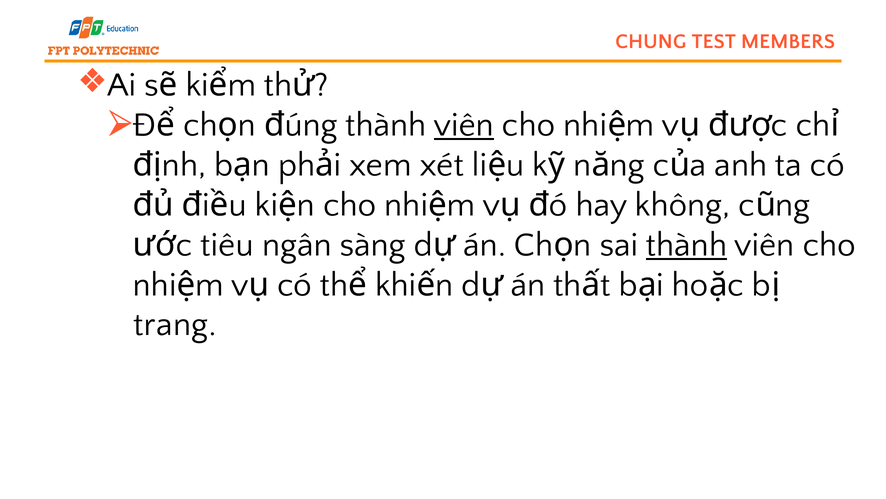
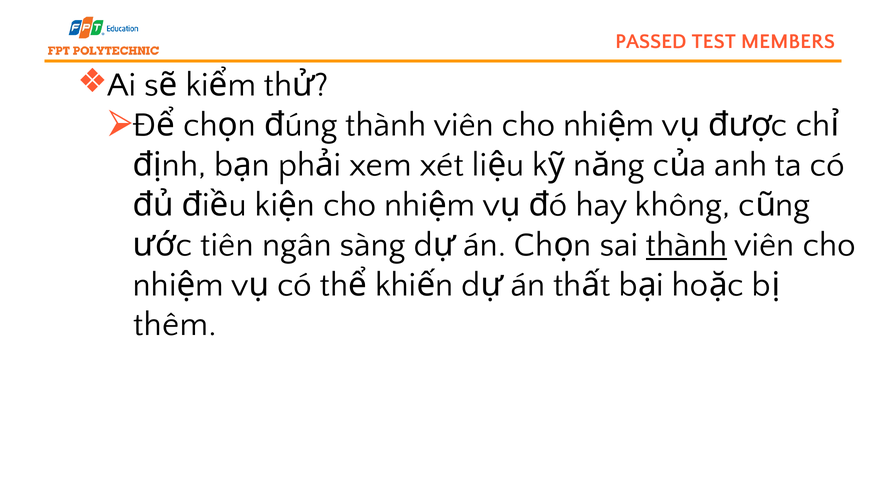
CHUNG: CHUNG -> PASSED
viên at (464, 125) underline: present -> none
tiêu: tiêu -> tiên
trang: trang -> thêm
